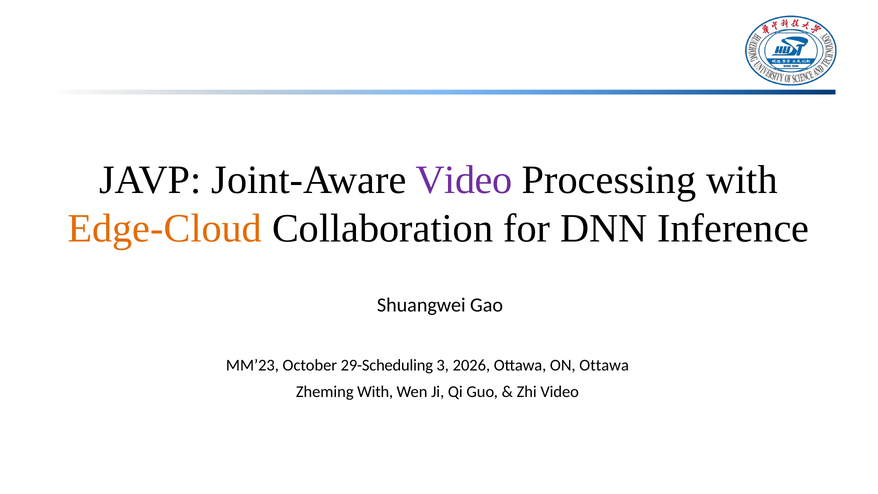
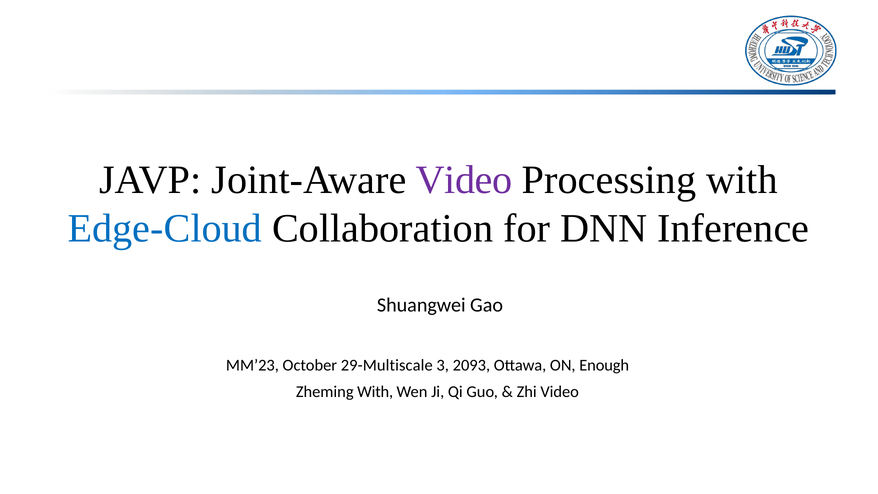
Edge-Cloud colour: orange -> blue
29-Scheduling: 29-Scheduling -> 29-Multiscale
2026: 2026 -> 2093
ON Ottawa: Ottawa -> Enough
